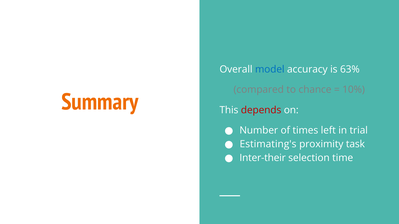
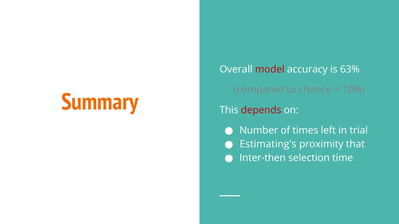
model colour: blue -> red
task: task -> that
Inter-their: Inter-their -> Inter-then
